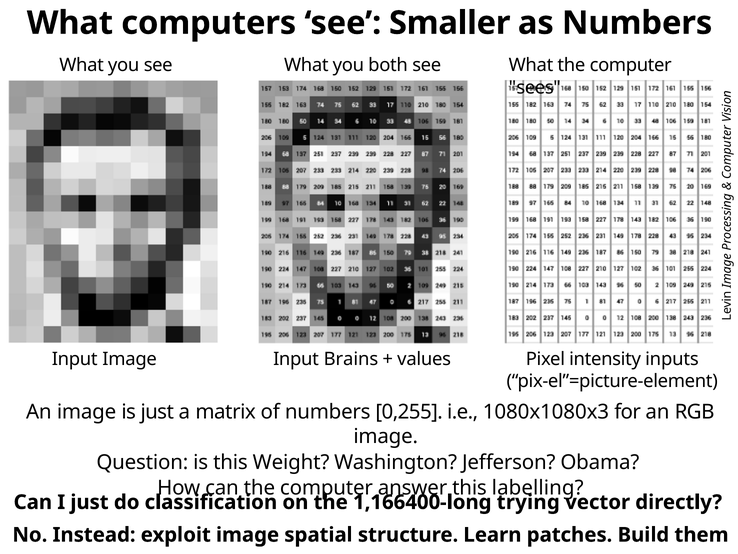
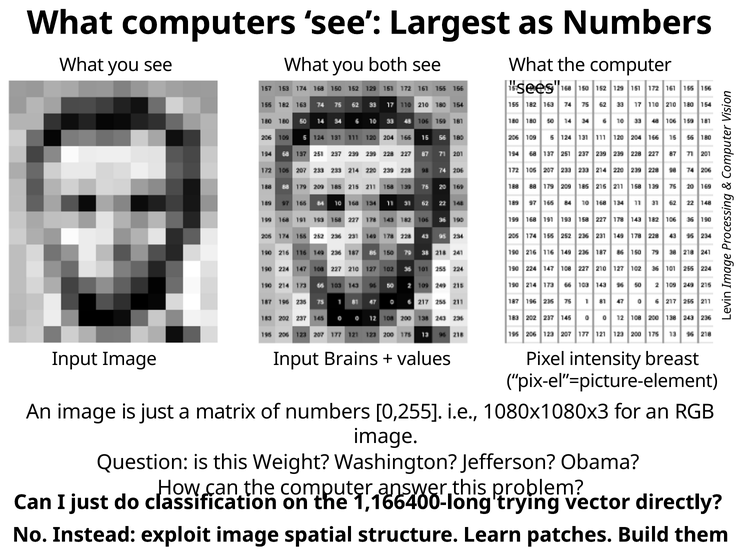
Smaller: Smaller -> Largest
inputs: inputs -> breast
labelling: labelling -> problem
